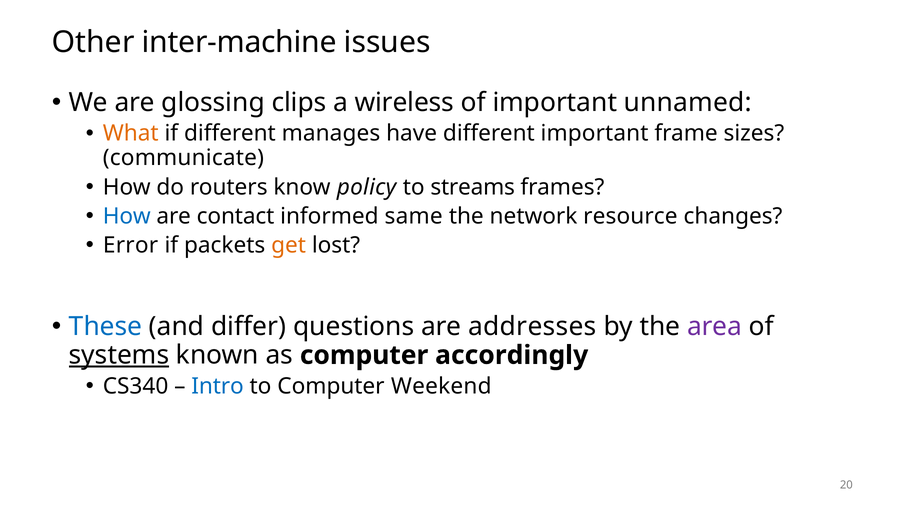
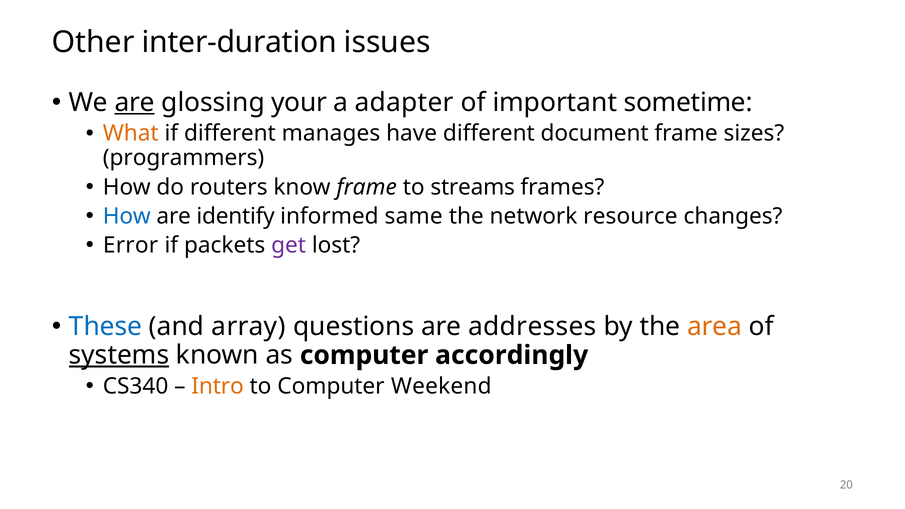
inter-machine: inter-machine -> inter-duration
are at (135, 102) underline: none -> present
clips: clips -> your
wireless: wireless -> adapter
unnamed: unnamed -> sometime
different important: important -> document
communicate: communicate -> programmers
know policy: policy -> frame
contact: contact -> identify
get colour: orange -> purple
differ: differ -> array
area colour: purple -> orange
Intro colour: blue -> orange
